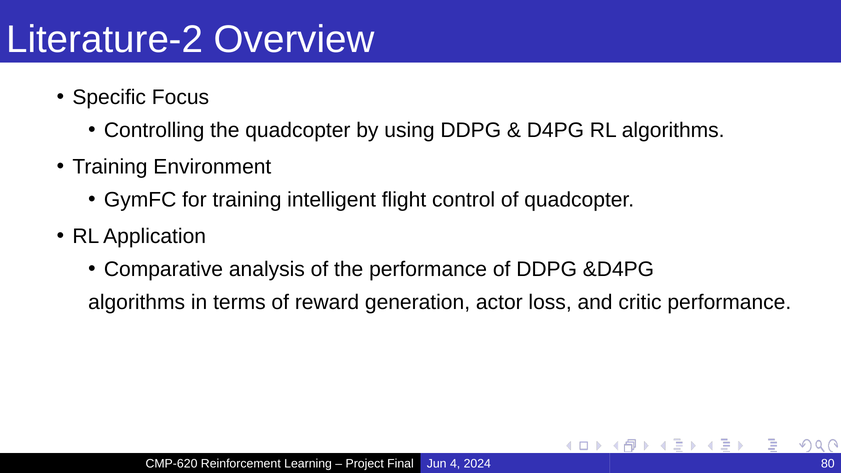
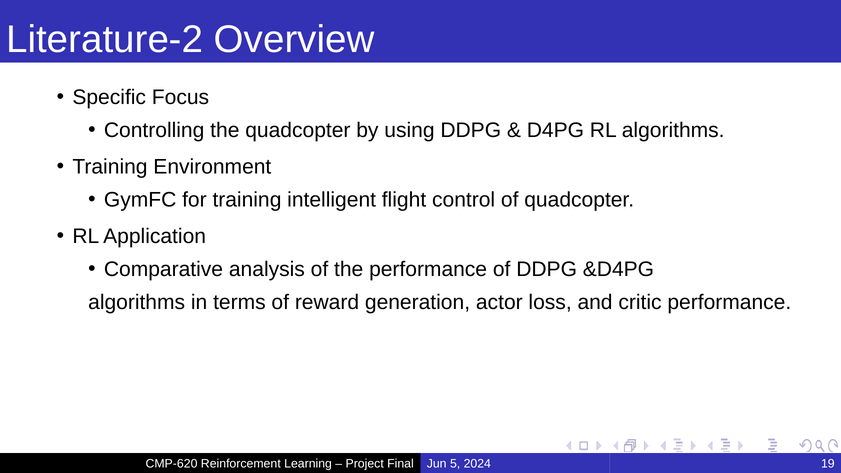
4: 4 -> 5
80: 80 -> 19
